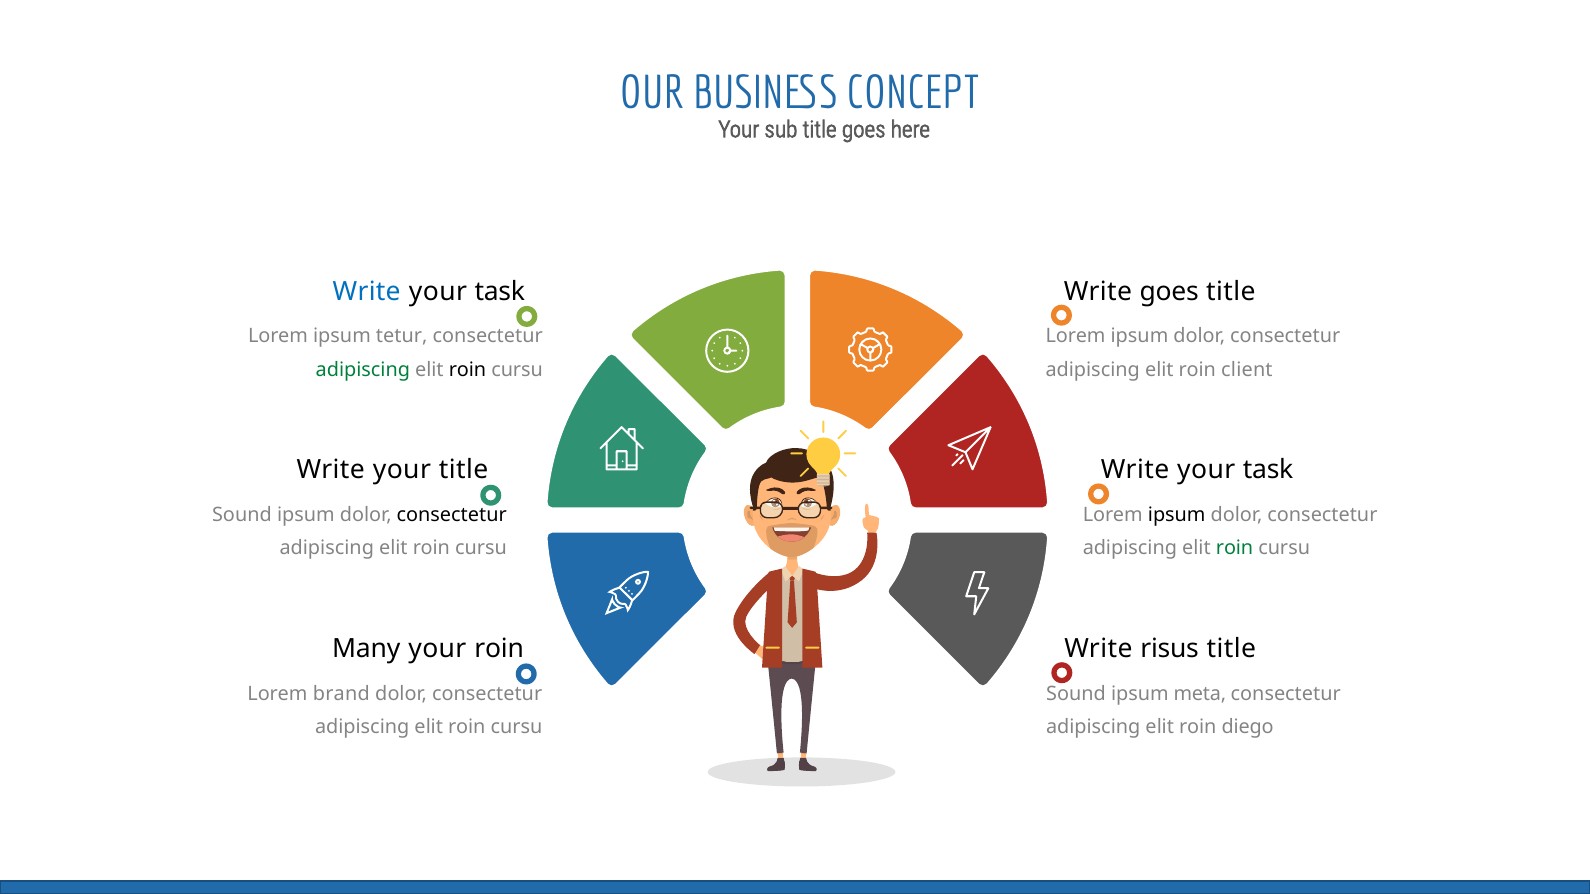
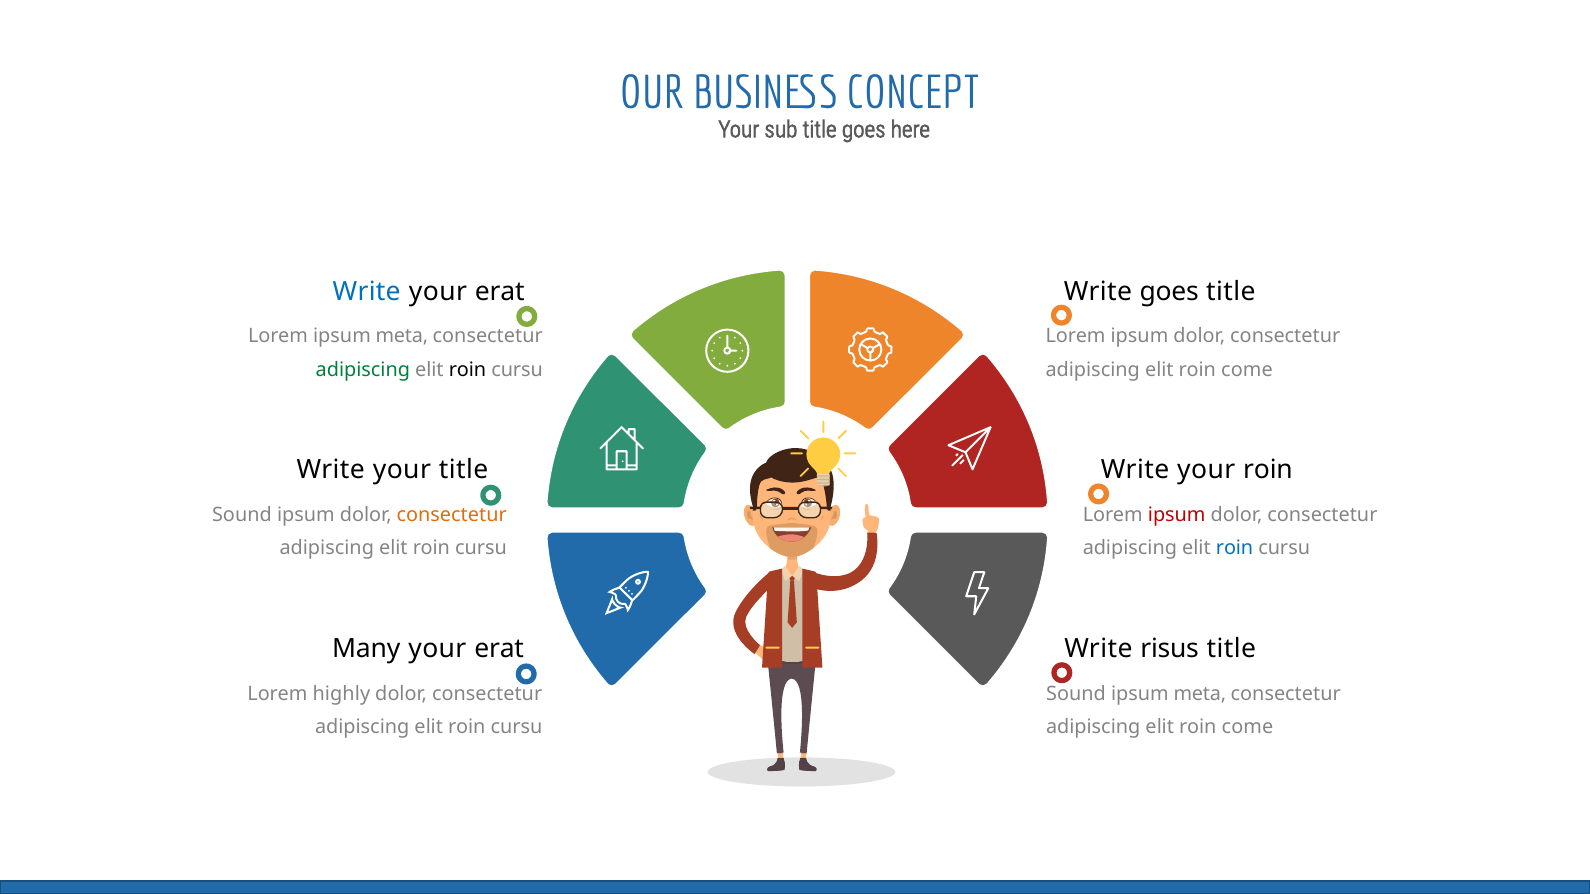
task at (500, 291): task -> erat
Lorem ipsum tetur: tetur -> meta
client at (1247, 370): client -> come
task at (1268, 470): task -> roin
consectetur at (452, 515) colour: black -> orange
ipsum at (1177, 515) colour: black -> red
roin at (1235, 549) colour: green -> blue
roin at (499, 649): roin -> erat
brand: brand -> highly
diego at (1248, 727): diego -> come
